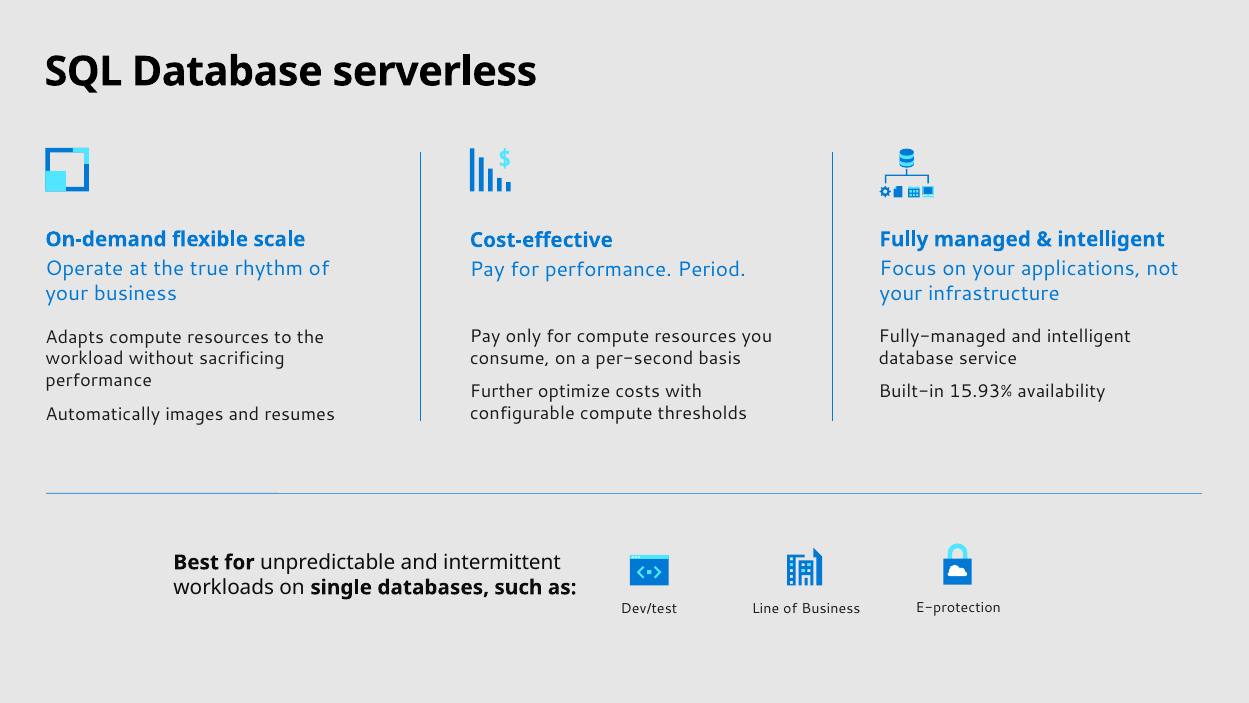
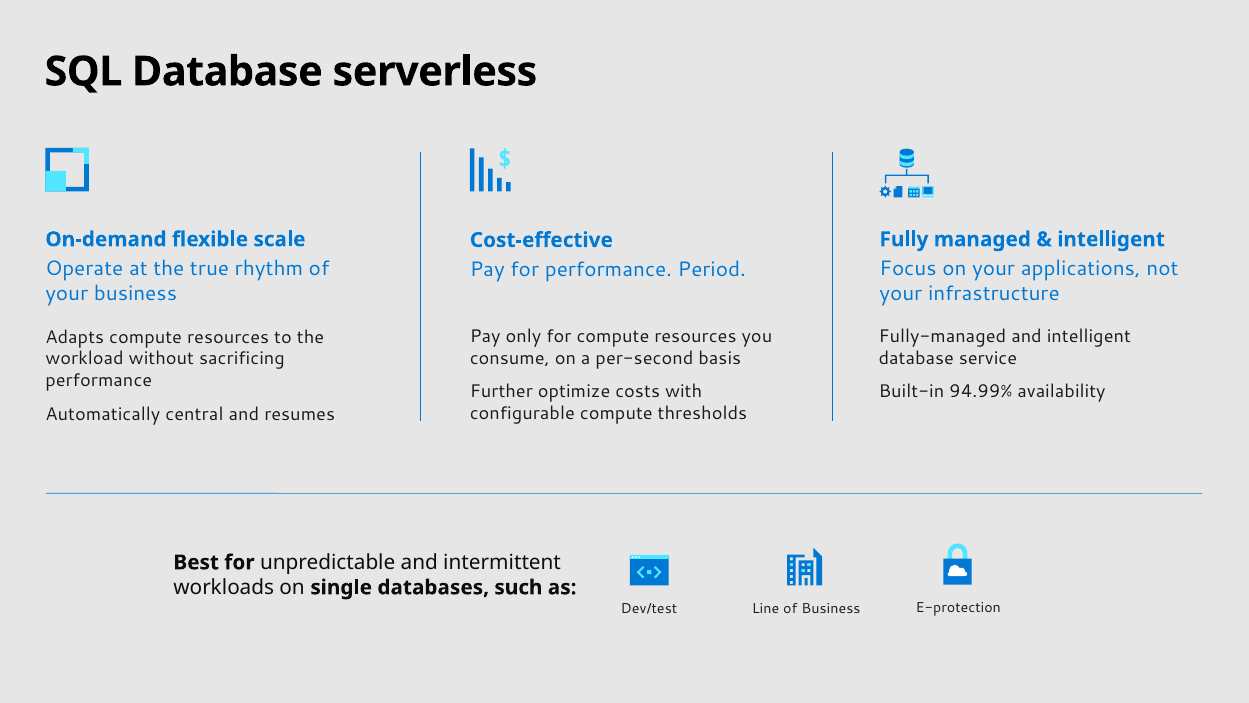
15.93%: 15.93% -> 94.99%
images: images -> central
